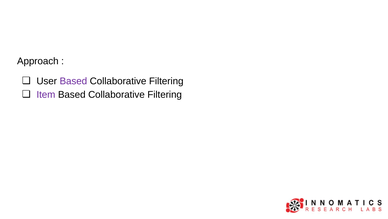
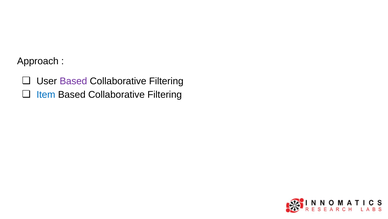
Item colour: purple -> blue
